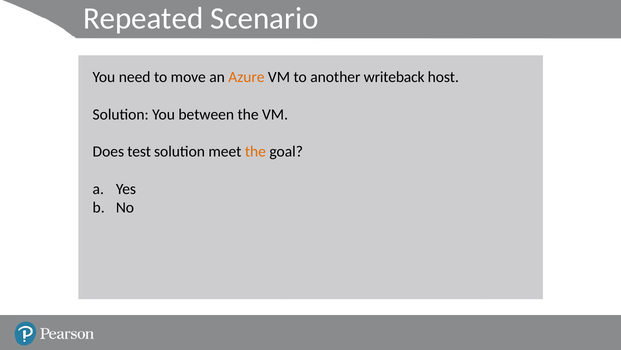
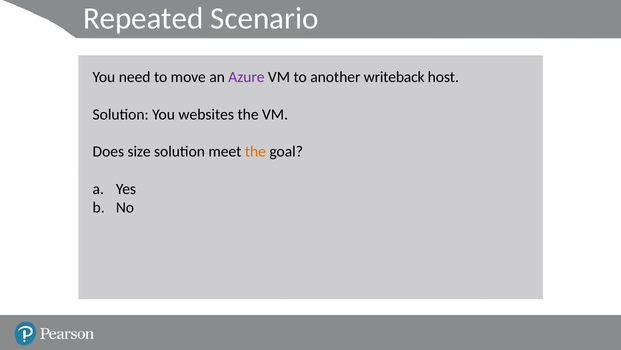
Azure colour: orange -> purple
between: between -> websites
test: test -> size
